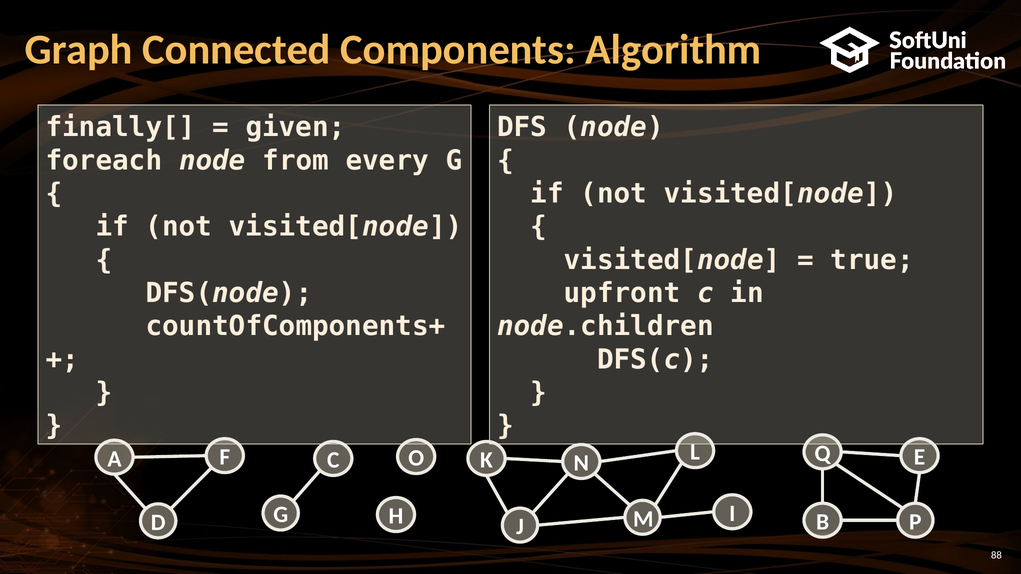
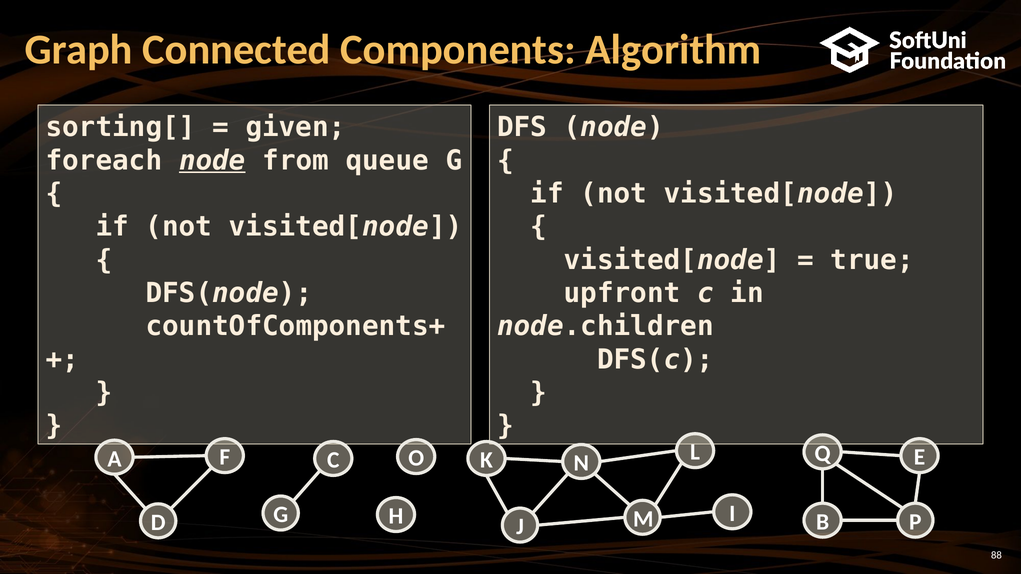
finally[: finally[ -> sorting[
node at (212, 161) underline: none -> present
every: every -> queue
